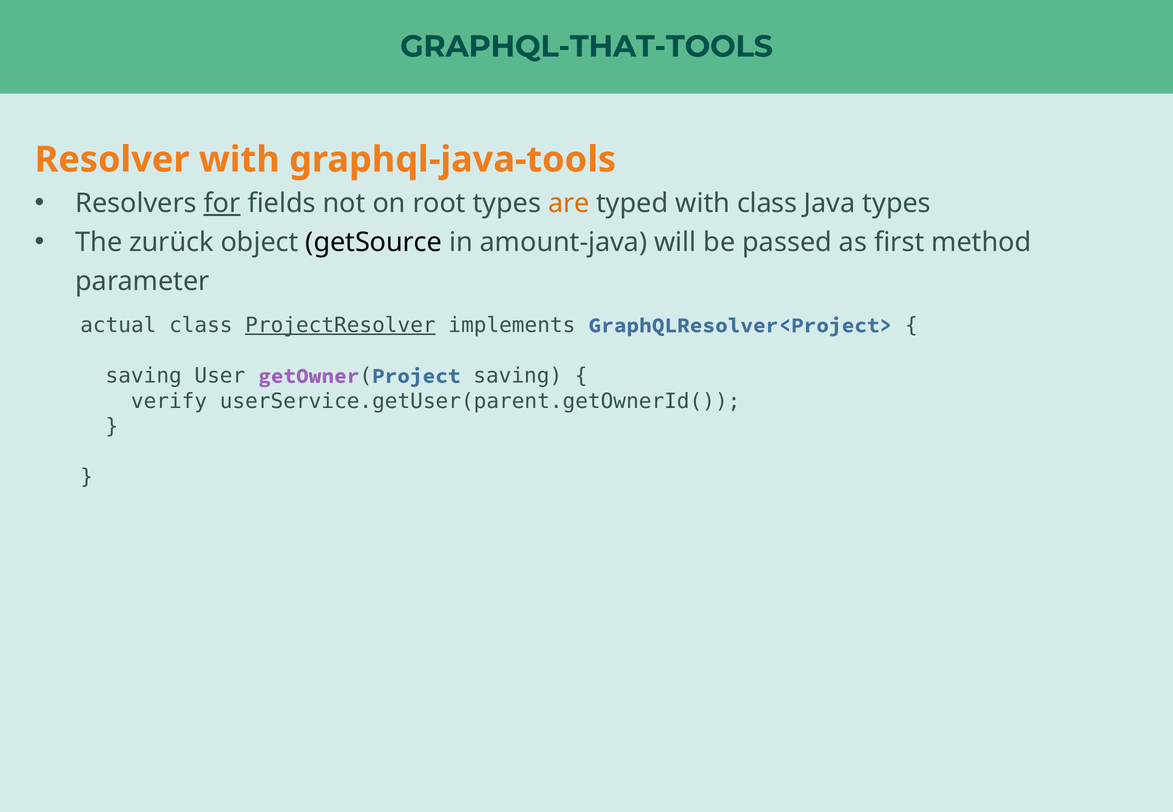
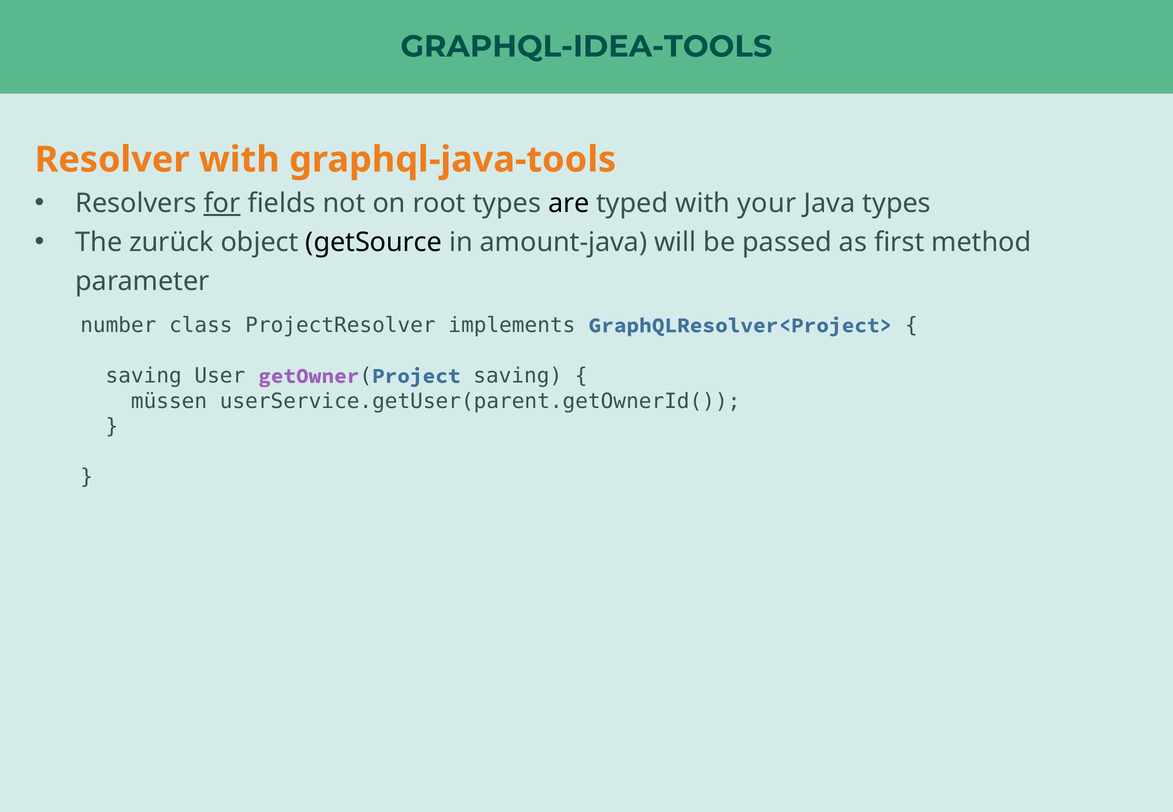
GRAPHQL-THAT-TOOLS: GRAPHQL-THAT-TOOLS -> GRAPHQL-IDEA-TOOLS
are colour: orange -> black
with class: class -> your
actual: actual -> number
ProjectResolver underline: present -> none
verify: verify -> müssen
